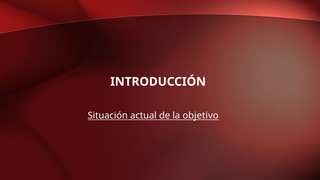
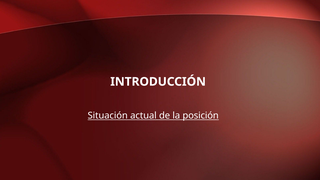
objetivo: objetivo -> posición
